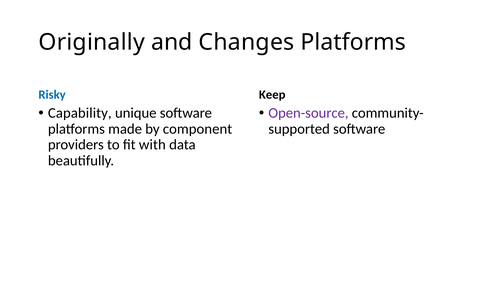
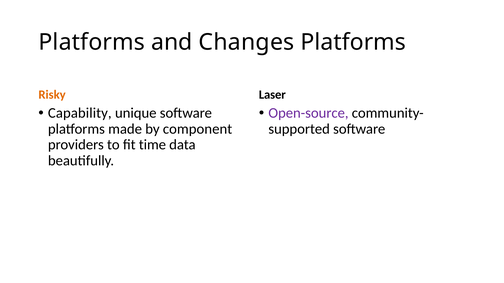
Originally at (92, 42): Originally -> Platforms
Risky colour: blue -> orange
Keep: Keep -> Laser
with: with -> time
